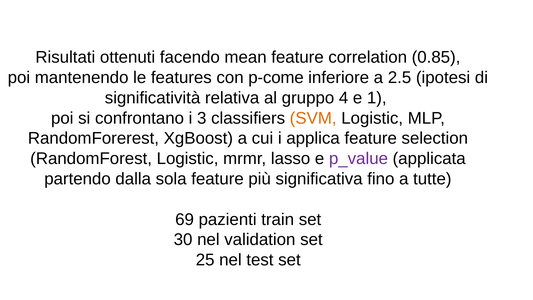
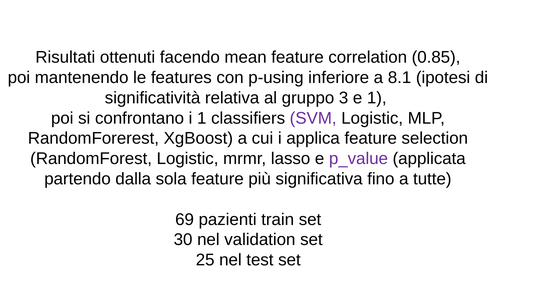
p-come: p-come -> p-using
2.5: 2.5 -> 8.1
4: 4 -> 3
i 3: 3 -> 1
SVM colour: orange -> purple
